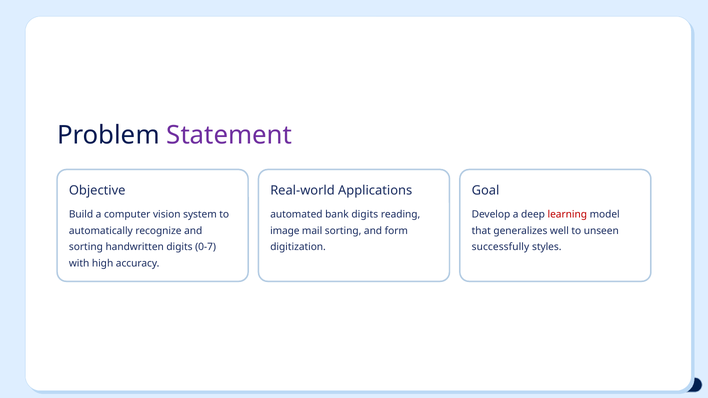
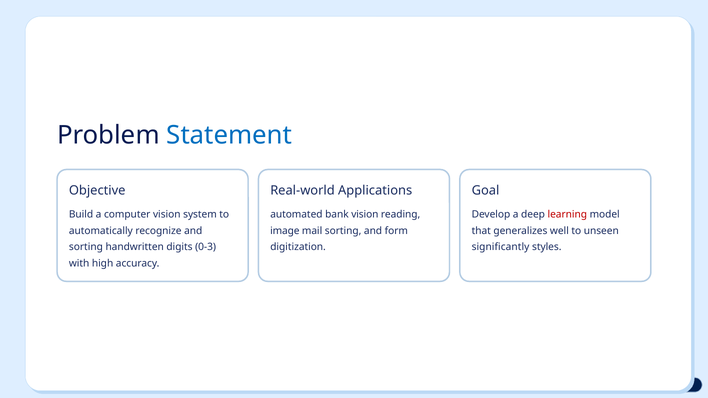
Statement colour: purple -> blue
bank digits: digits -> vision
0-7: 0-7 -> 0-3
successfully: successfully -> significantly
